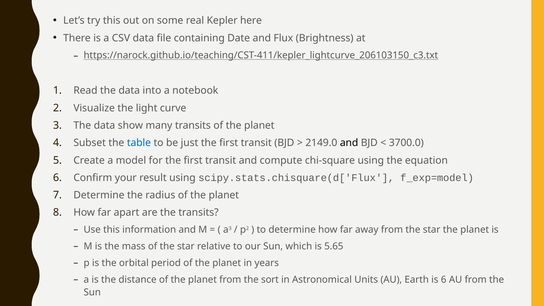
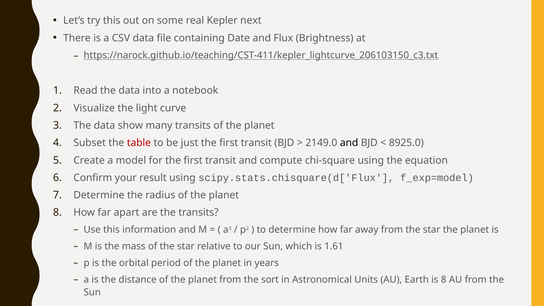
here: here -> next
table colour: blue -> red
3700.0: 3700.0 -> 8925.0
5.65: 5.65 -> 1.61
is 6: 6 -> 8
